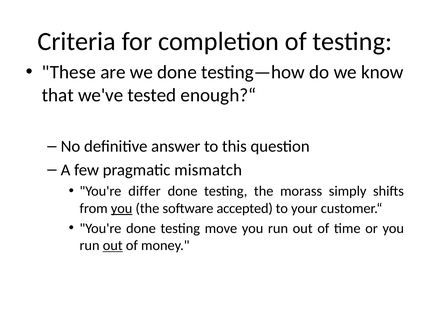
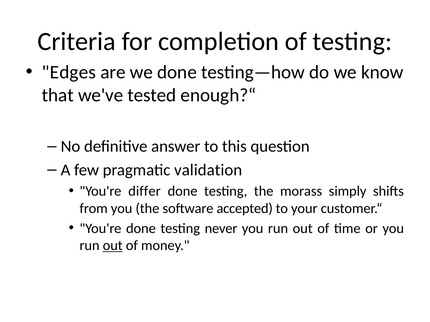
These: These -> Edges
mismatch: mismatch -> validation
you at (122, 209) underline: present -> none
move: move -> never
